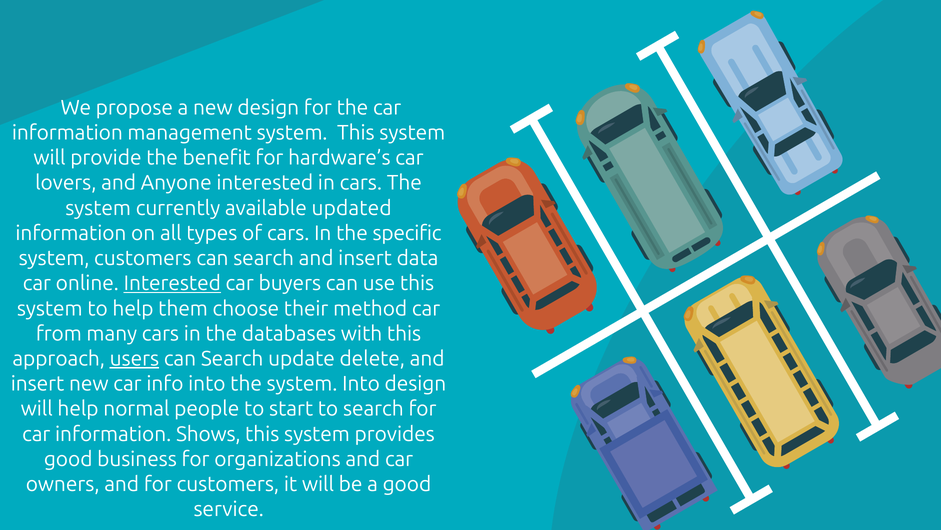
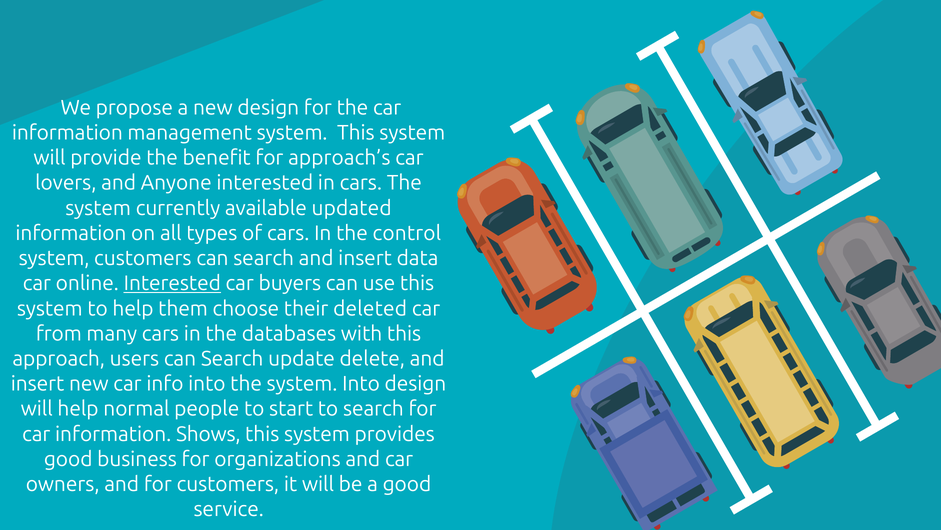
hardware’s: hardware’s -> approach’s
specific: specific -> control
method: method -> deleted
users underline: present -> none
